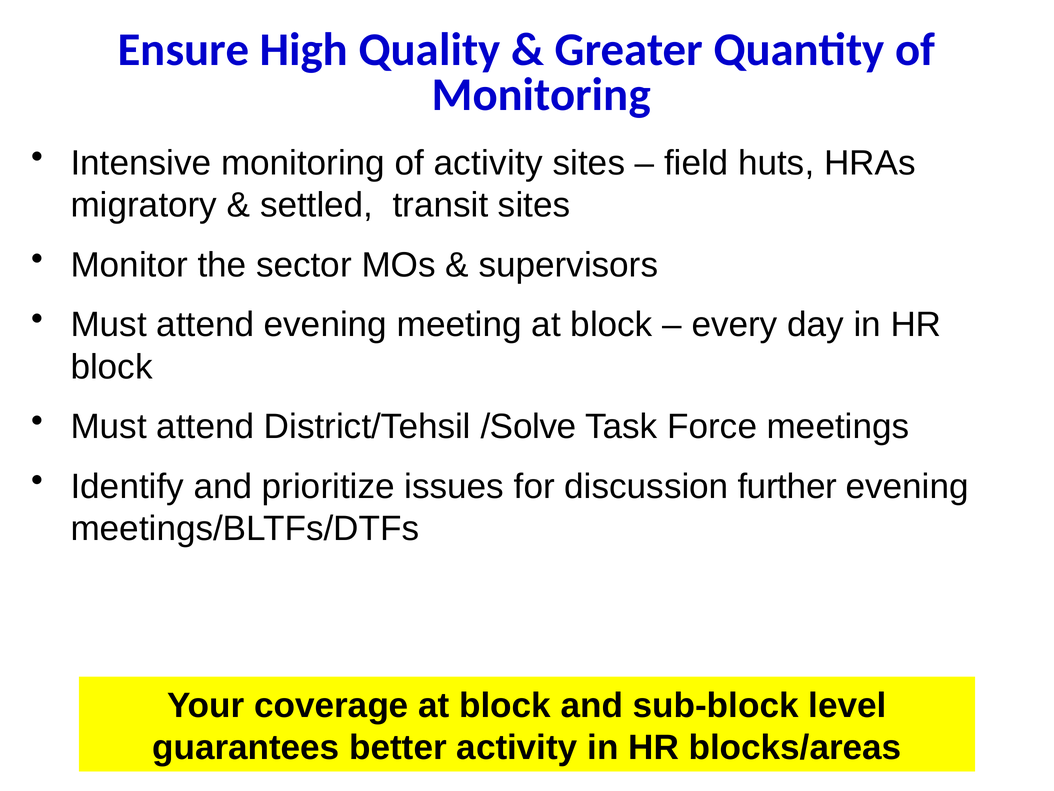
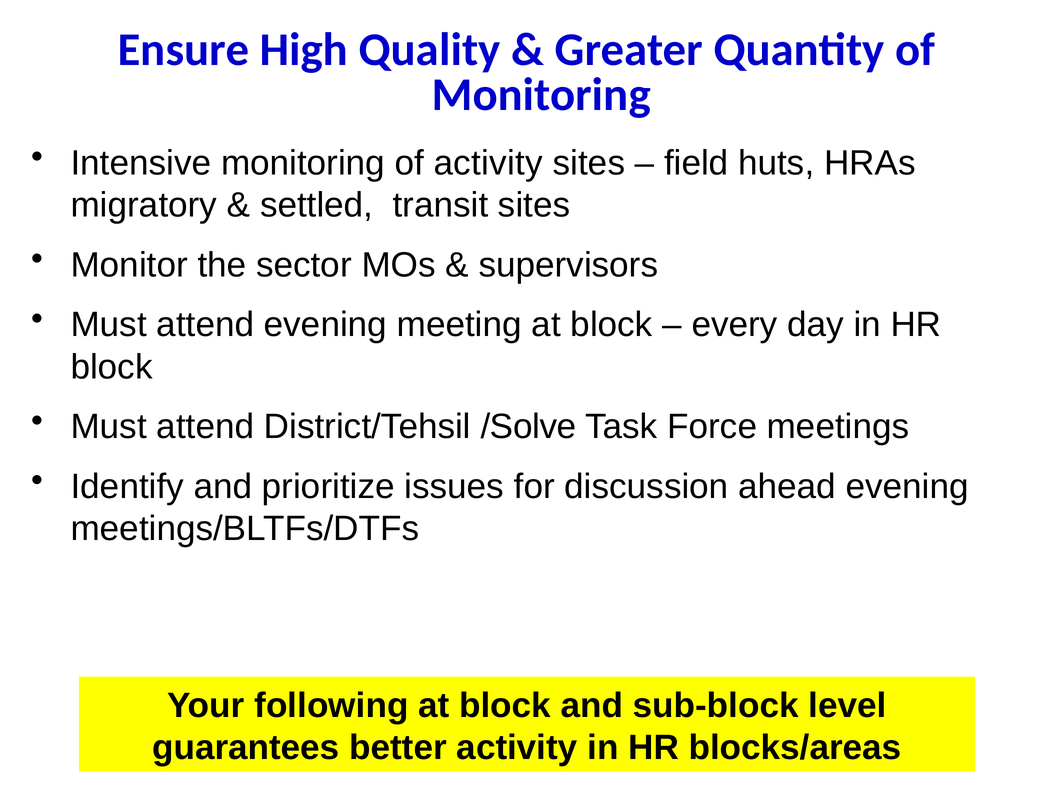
further: further -> ahead
coverage: coverage -> following
